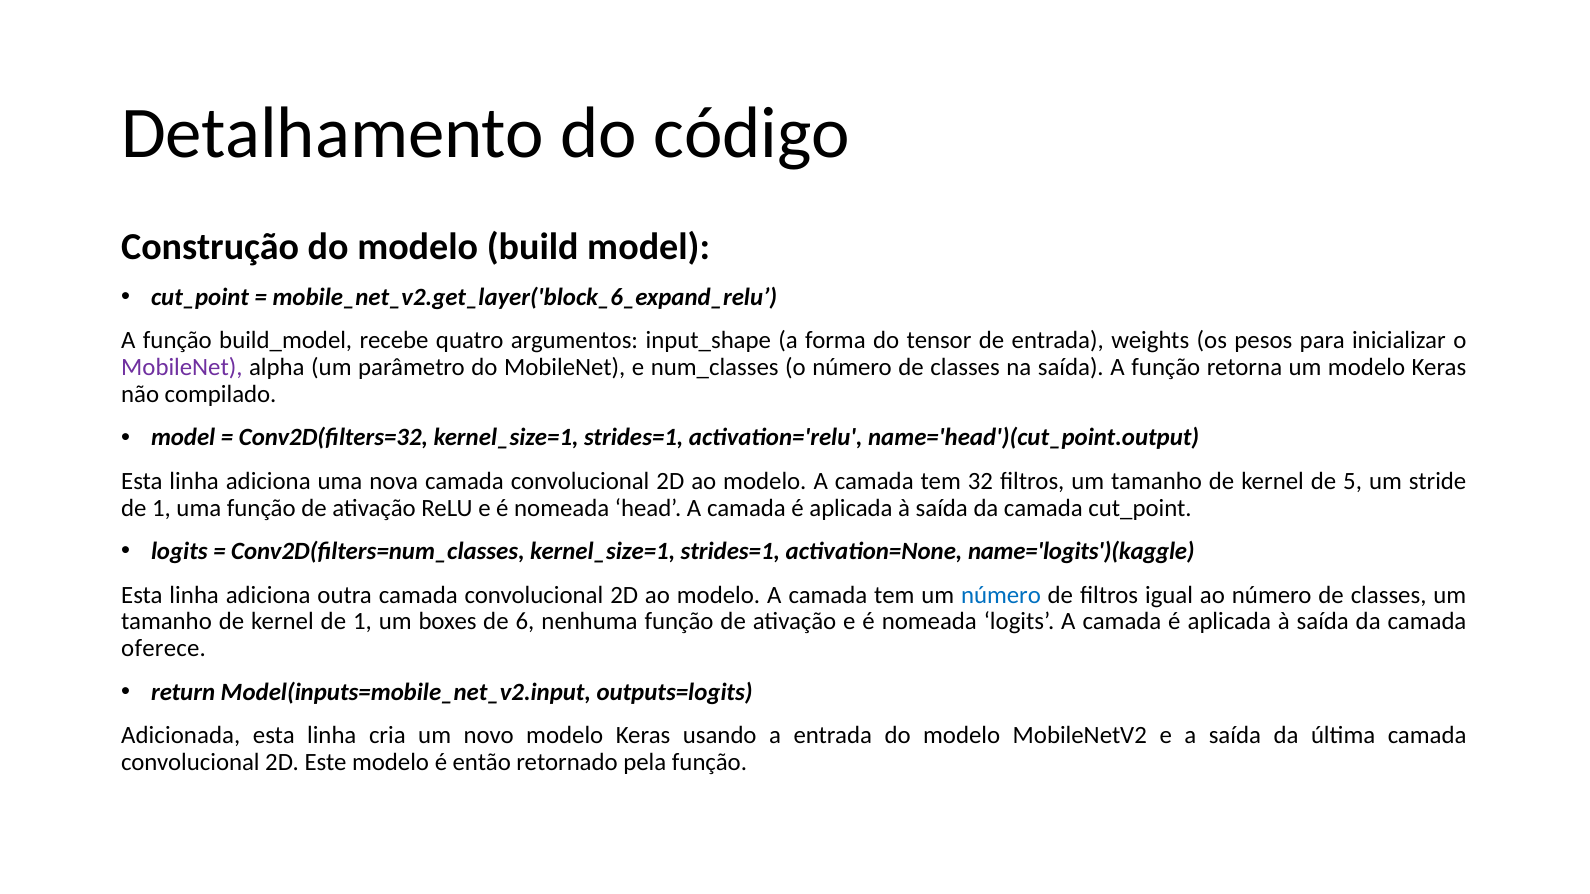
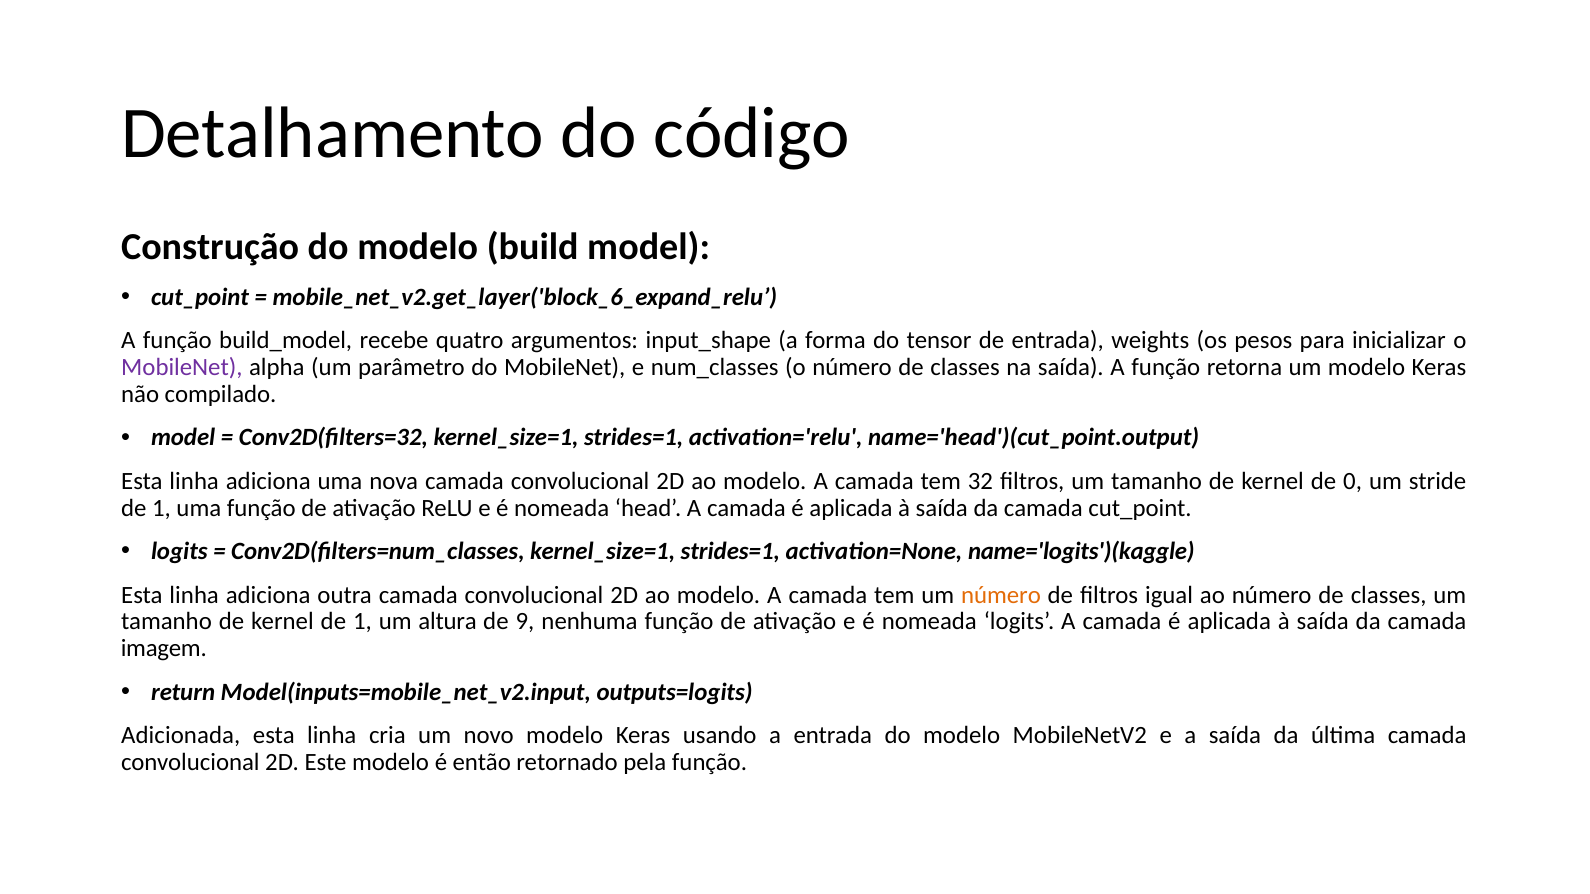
5: 5 -> 0
número at (1001, 595) colour: blue -> orange
boxes: boxes -> altura
6: 6 -> 9
oferece: oferece -> imagem
